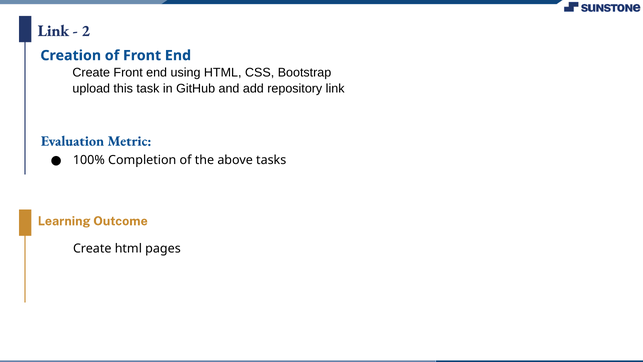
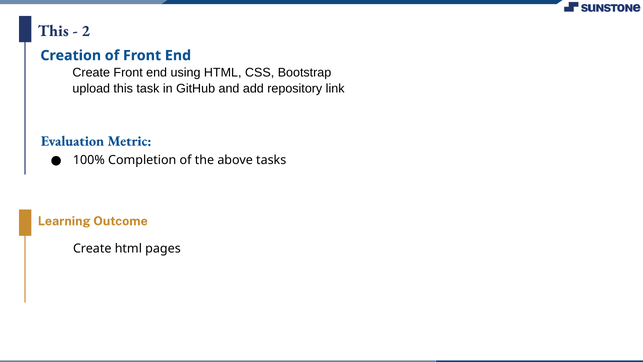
Link at (53, 31): Link -> This
